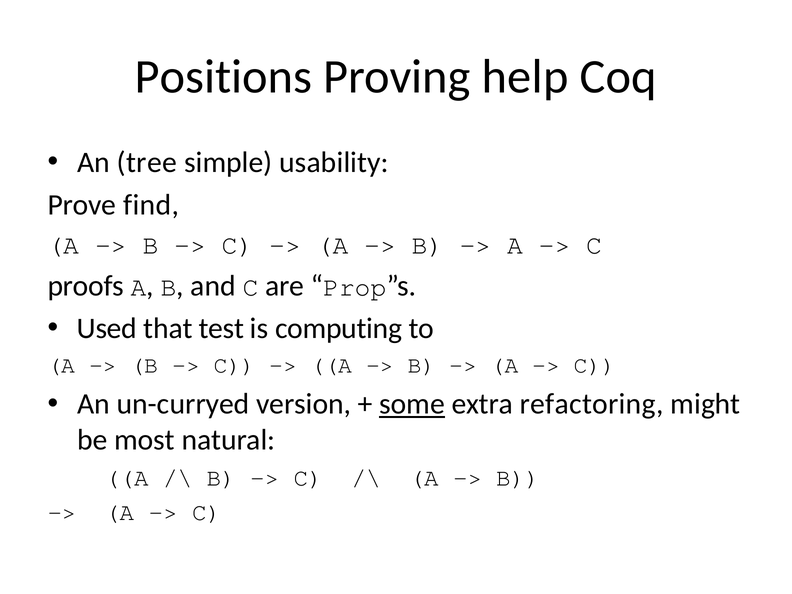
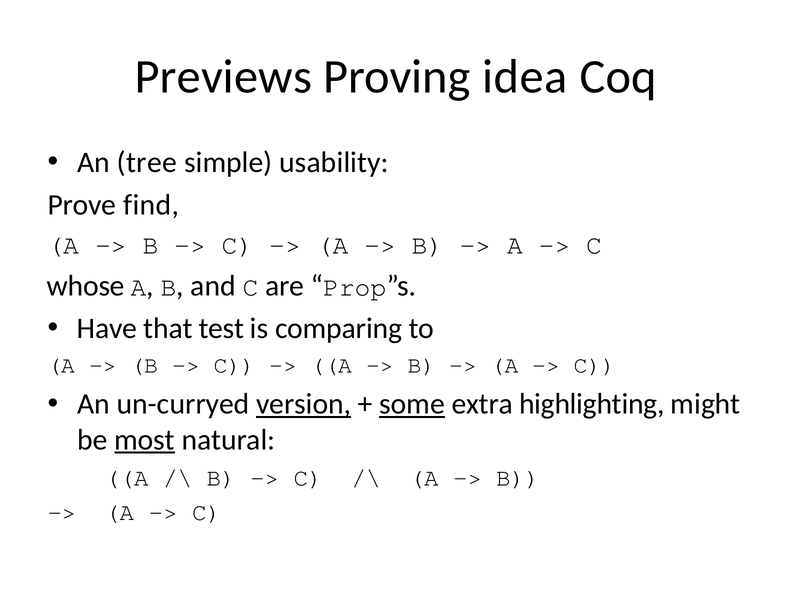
Positions: Positions -> Previews
help: help -> idea
proofs: proofs -> whose
Used: Used -> Have
computing: computing -> comparing
version underline: none -> present
refactoring: refactoring -> highlighting
most underline: none -> present
